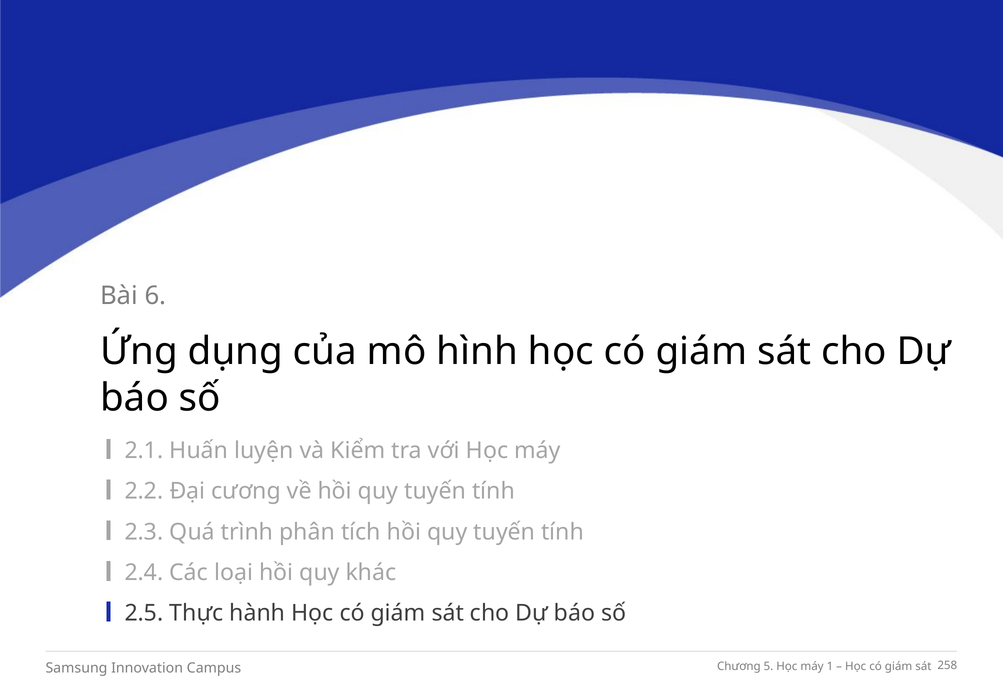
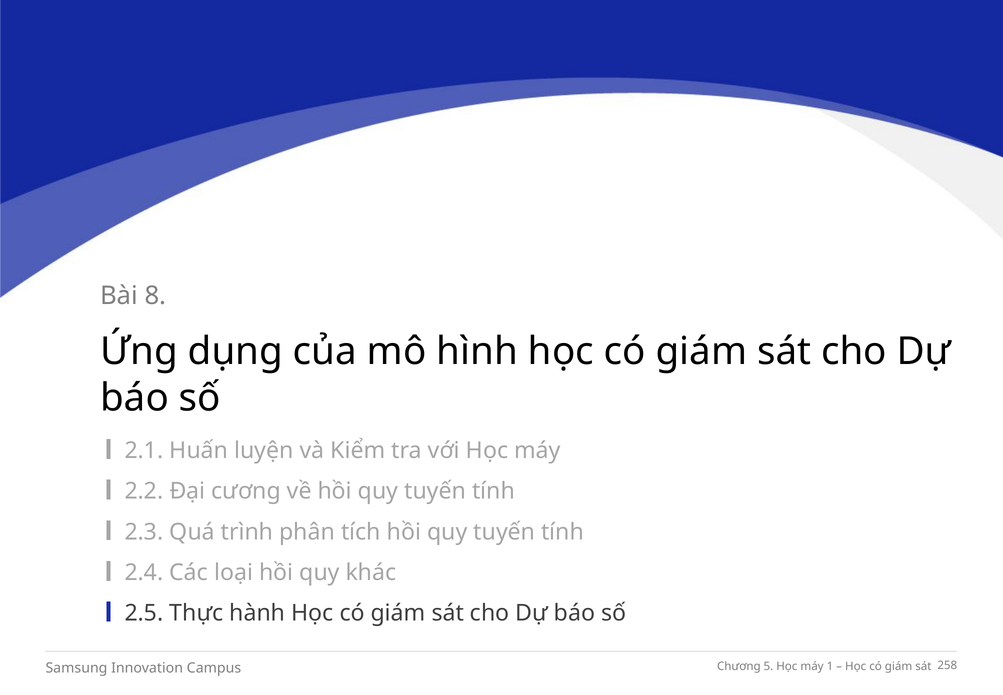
6: 6 -> 8
